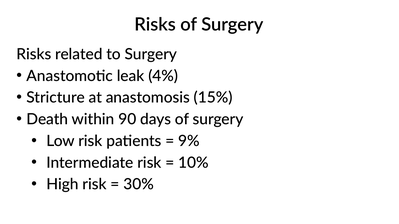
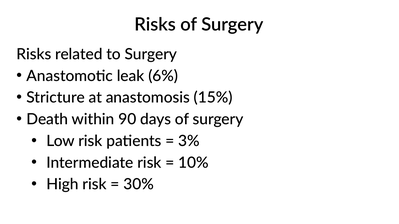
4%: 4% -> 6%
9%: 9% -> 3%
